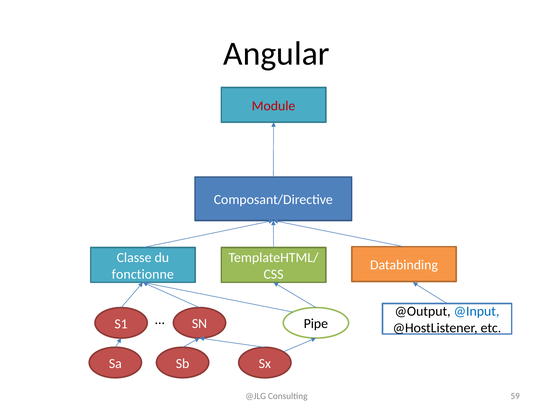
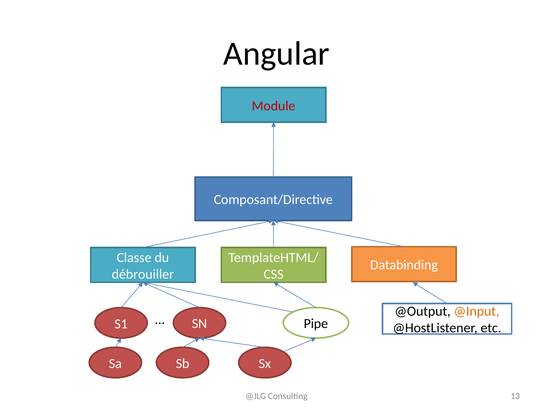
fonctionne: fonctionne -> débrouiller
@Input colour: blue -> orange
59: 59 -> 13
